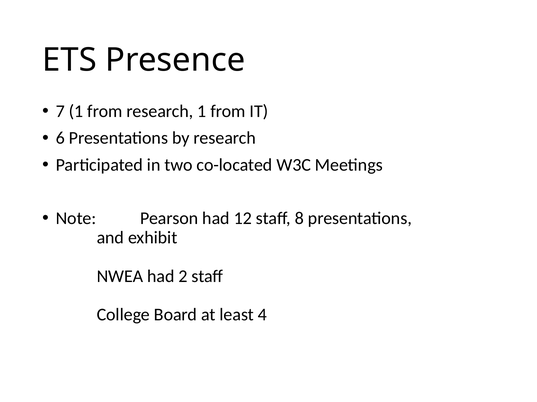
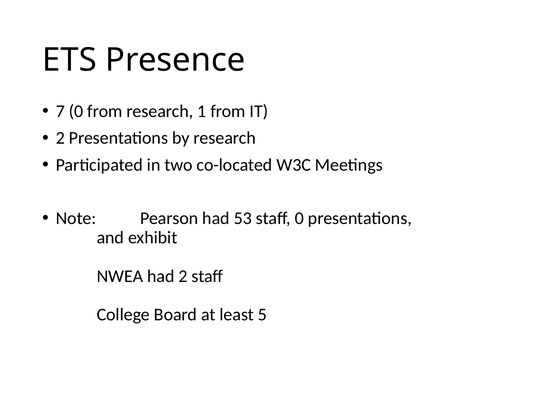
7 1: 1 -> 0
6 at (60, 138): 6 -> 2
12: 12 -> 53
staff 8: 8 -> 0
4: 4 -> 5
